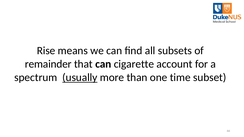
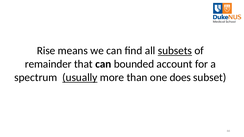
subsets underline: none -> present
cigarette: cigarette -> bounded
time: time -> does
